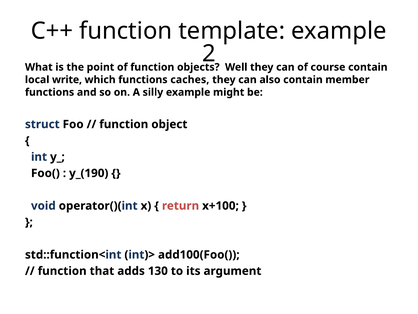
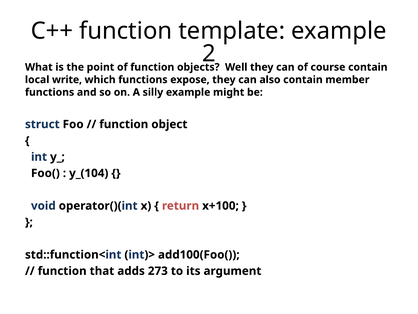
caches: caches -> expose
y_(190: y_(190 -> y_(104
130: 130 -> 273
